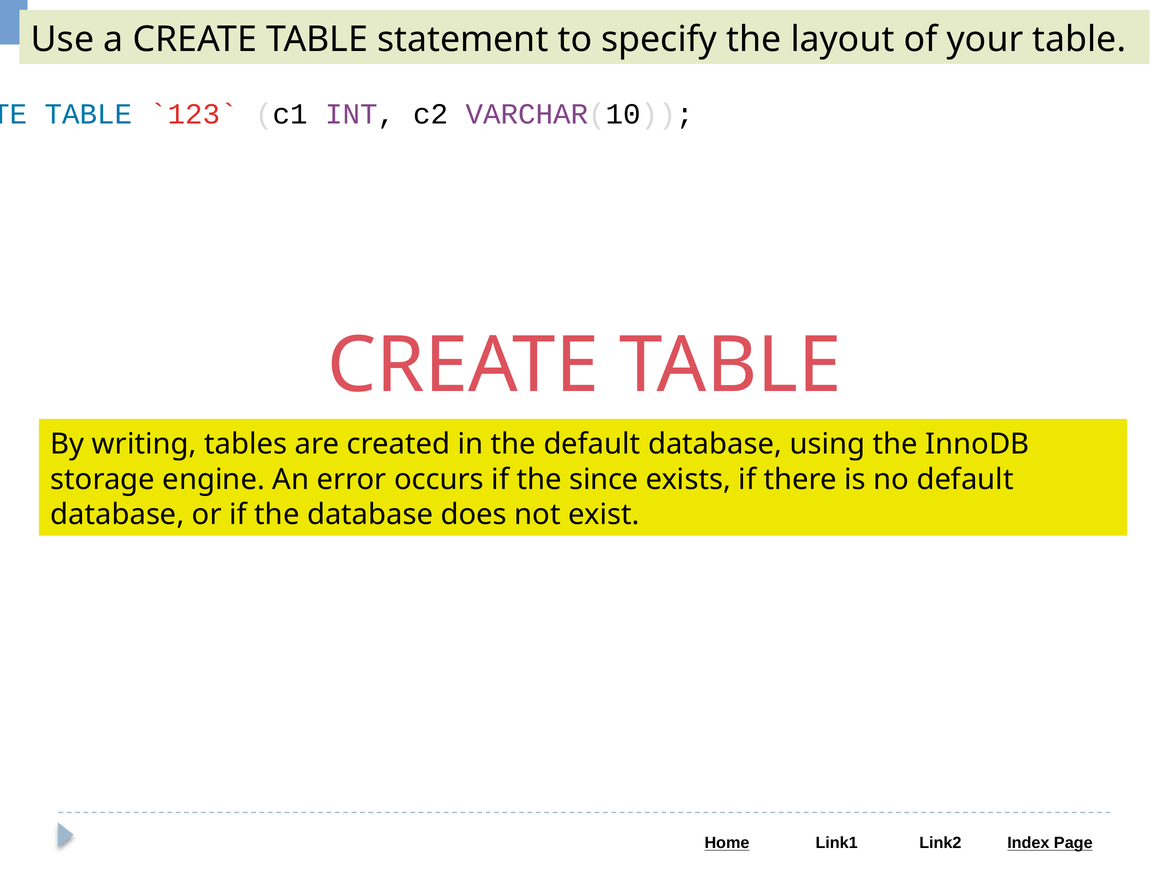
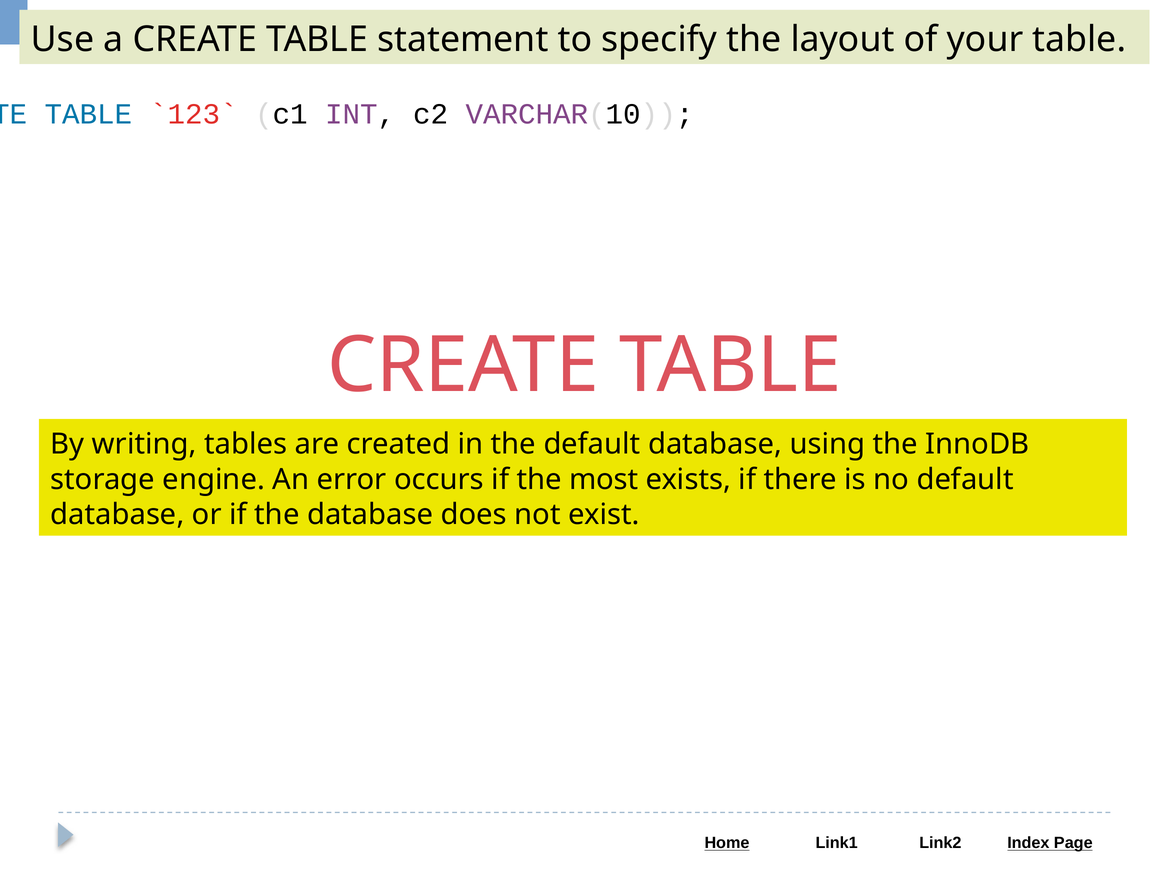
since: since -> most
